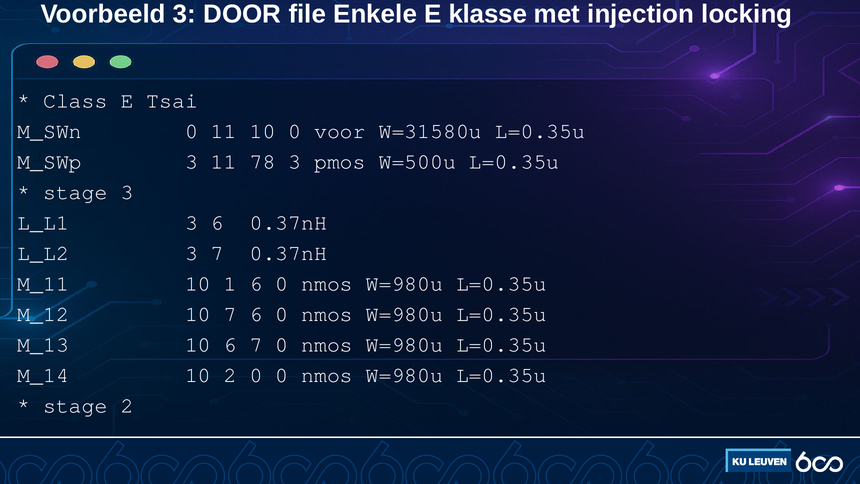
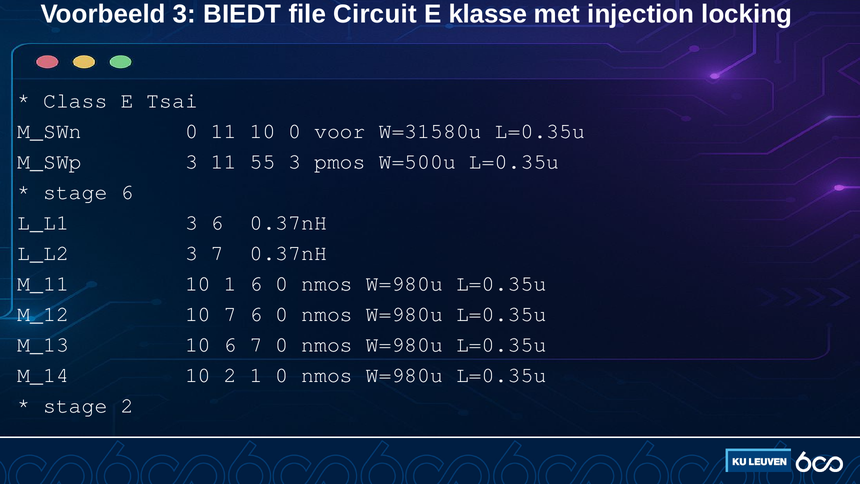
DOOR: DOOR -> BIEDT
Enkele: Enkele -> Circuit
78: 78 -> 55
stage 3: 3 -> 6
2 0: 0 -> 1
